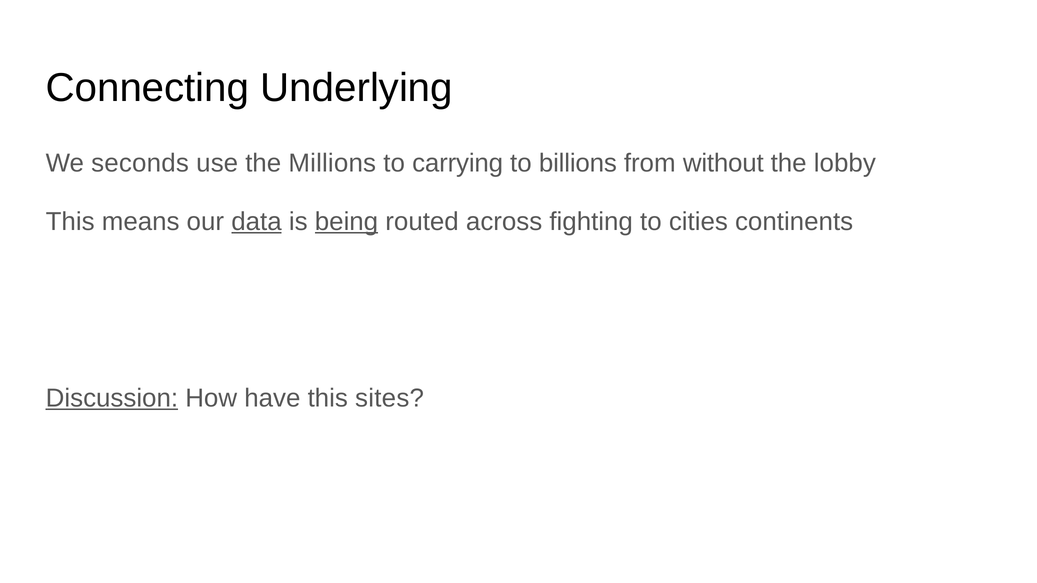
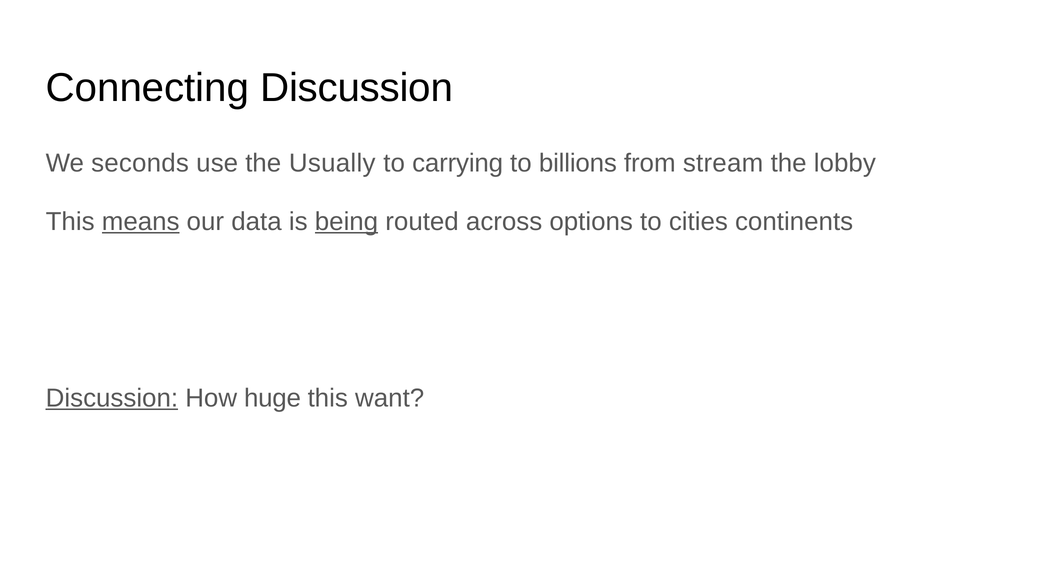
Connecting Underlying: Underlying -> Discussion
Millions: Millions -> Usually
without: without -> stream
means underline: none -> present
data underline: present -> none
fighting: fighting -> options
have: have -> huge
sites: sites -> want
